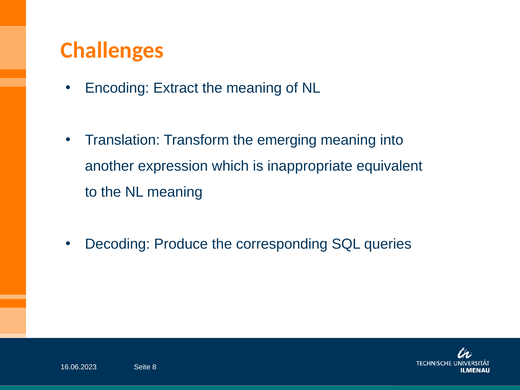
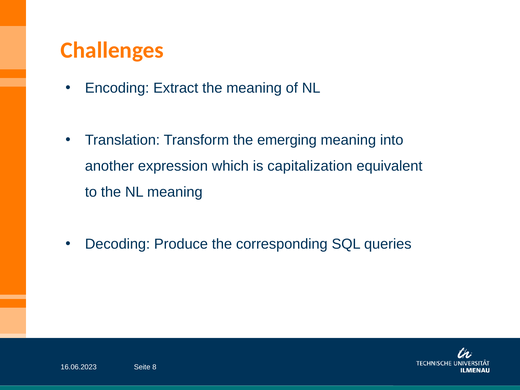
inappropriate: inappropriate -> capitalization
